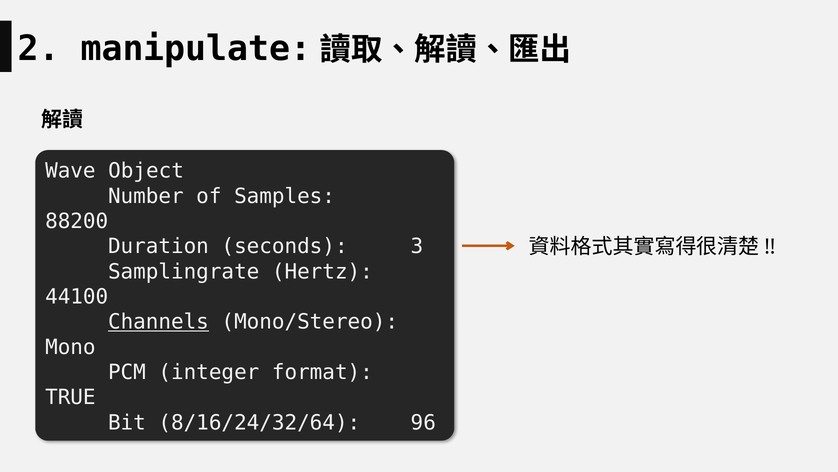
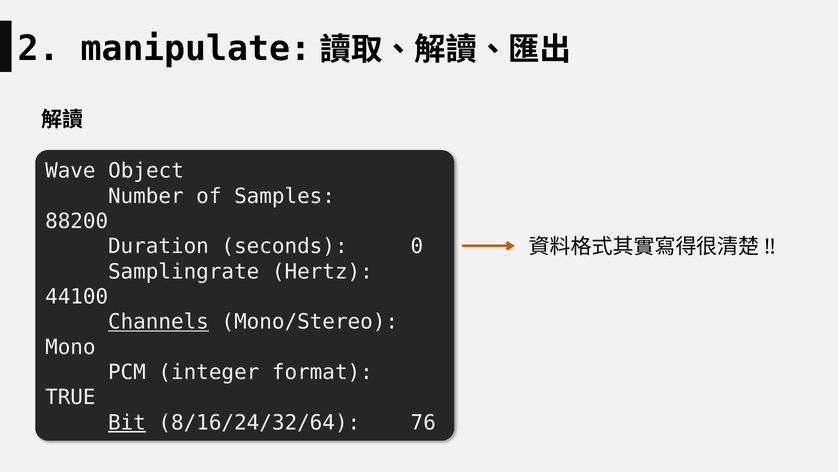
3: 3 -> 0
Bit underline: none -> present
96: 96 -> 76
